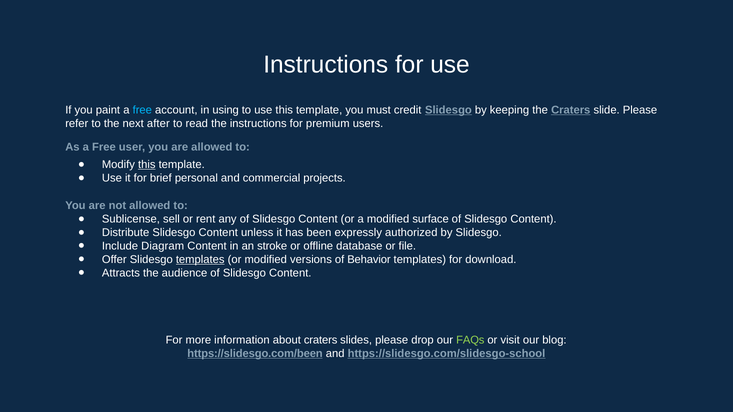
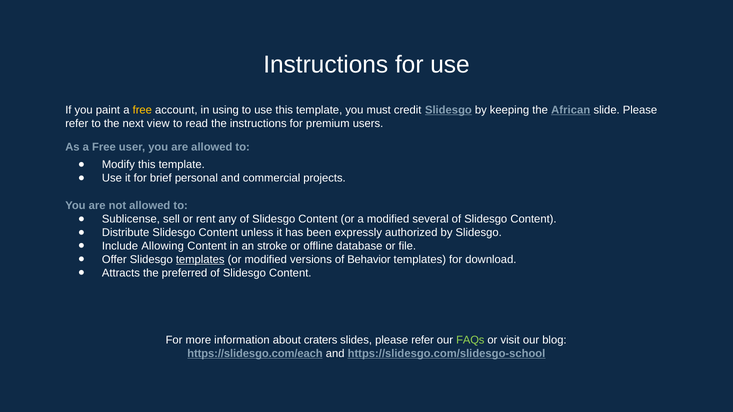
free at (142, 110) colour: light blue -> yellow
the Craters: Craters -> African
after: after -> view
this at (147, 165) underline: present -> none
surface: surface -> several
Diagram: Diagram -> Allowing
audience: audience -> preferred
slides please drop: drop -> refer
https://slidesgo.com/been: https://slidesgo.com/been -> https://slidesgo.com/each
